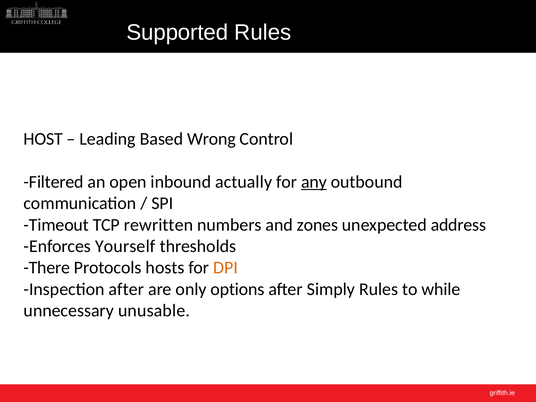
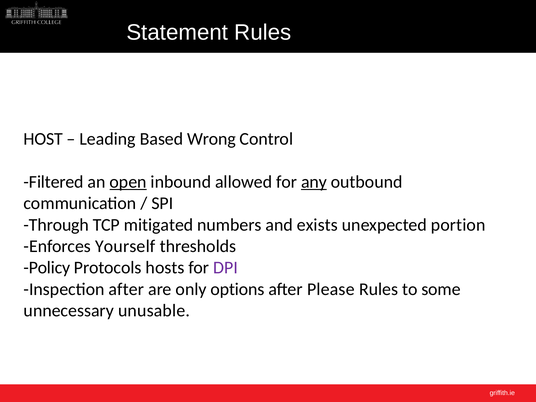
Supported: Supported -> Statement
open underline: none -> present
actually: actually -> allowed
Timeout: Timeout -> Through
rewritten: rewritten -> mitigated
zones: zones -> exists
address: address -> portion
There: There -> Policy
DPI colour: orange -> purple
Simply: Simply -> Please
while: while -> some
